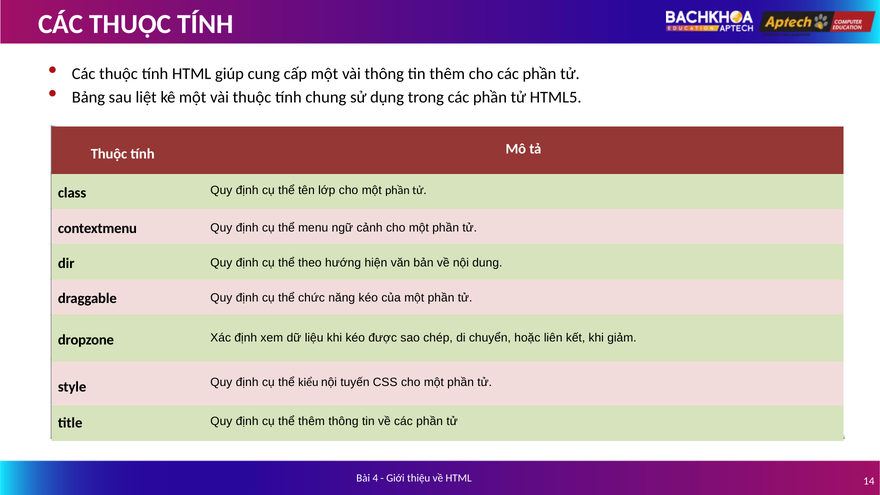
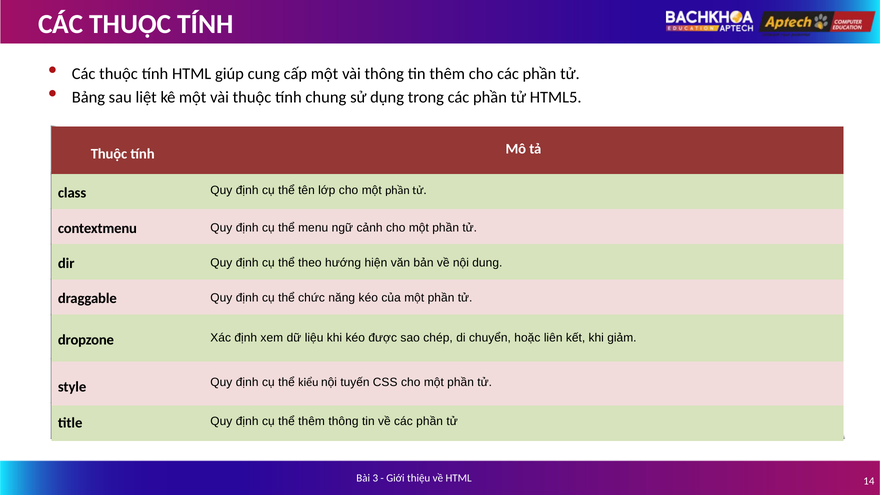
4: 4 -> 3
